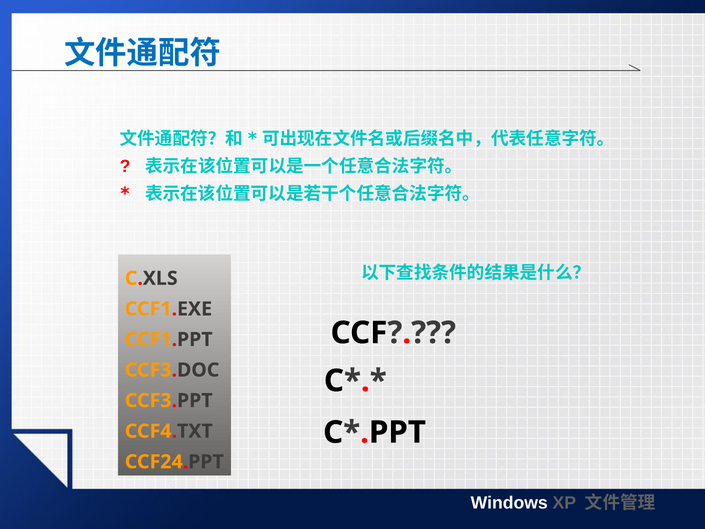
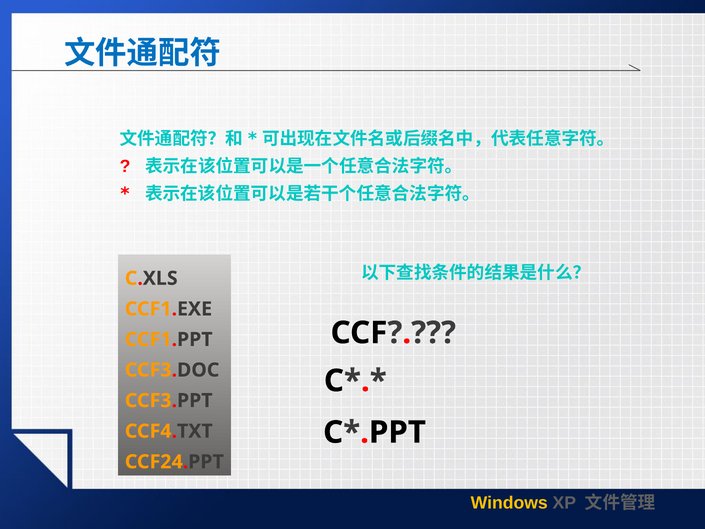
Windows colour: white -> yellow
